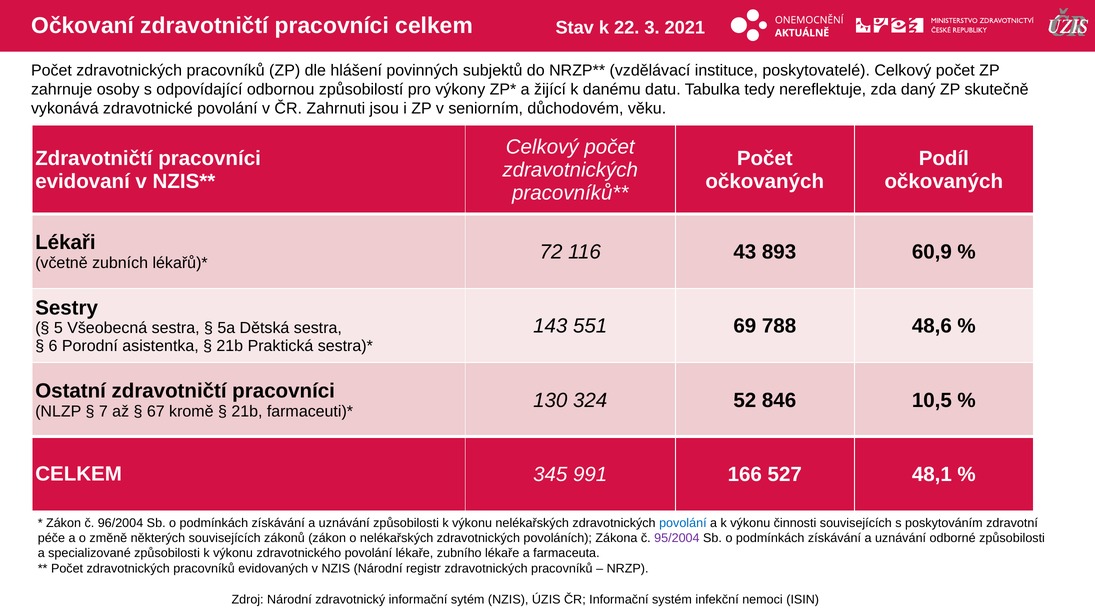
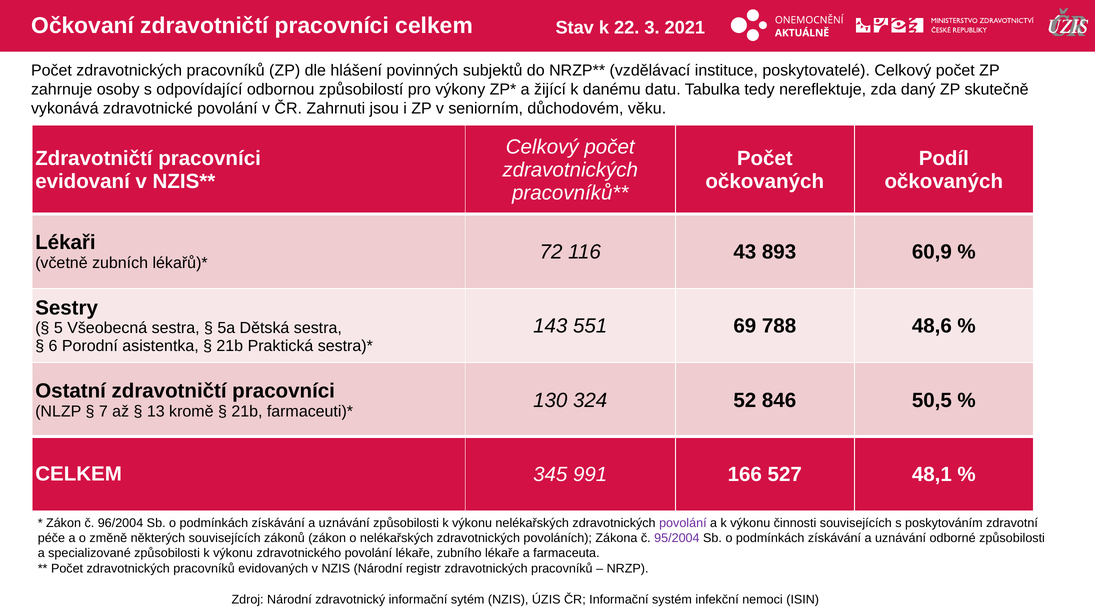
10,5: 10,5 -> 50,5
67: 67 -> 13
povolání at (683, 523) colour: blue -> purple
